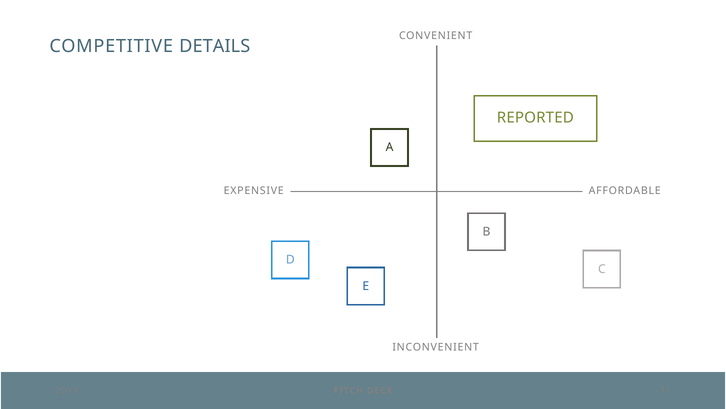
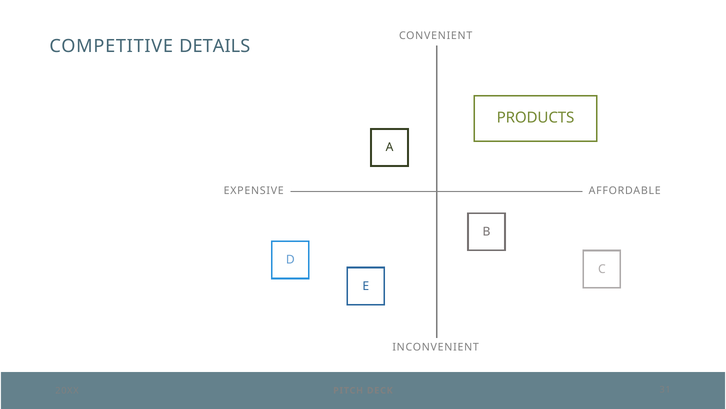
REPORTED: REPORTED -> PRODUCTS
